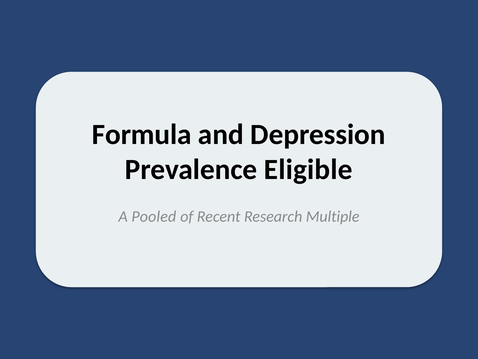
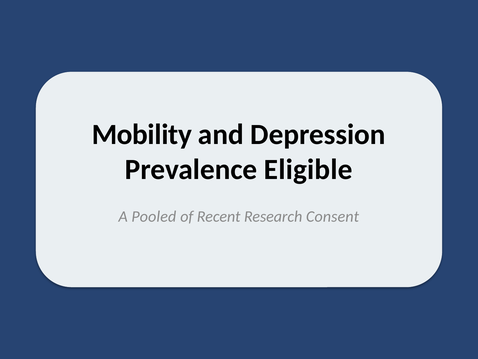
Formula: Formula -> Mobility
Multiple: Multiple -> Consent
